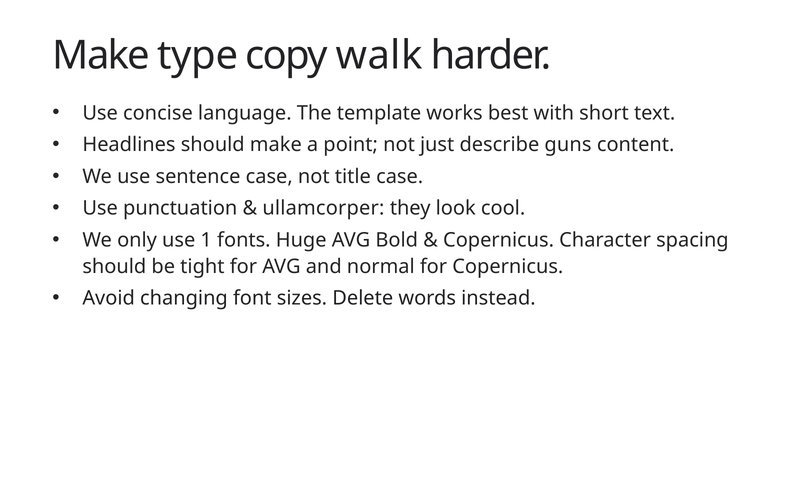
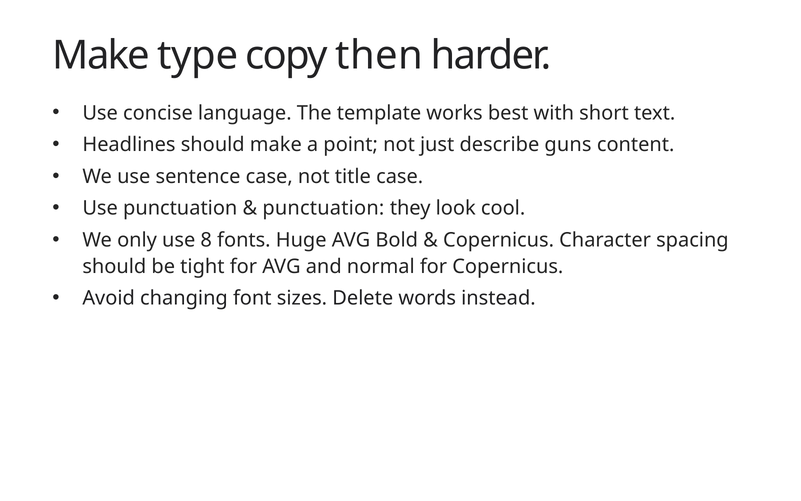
walk: walk -> then
ullamcorper at (323, 208): ullamcorper -> punctuation
1: 1 -> 8
